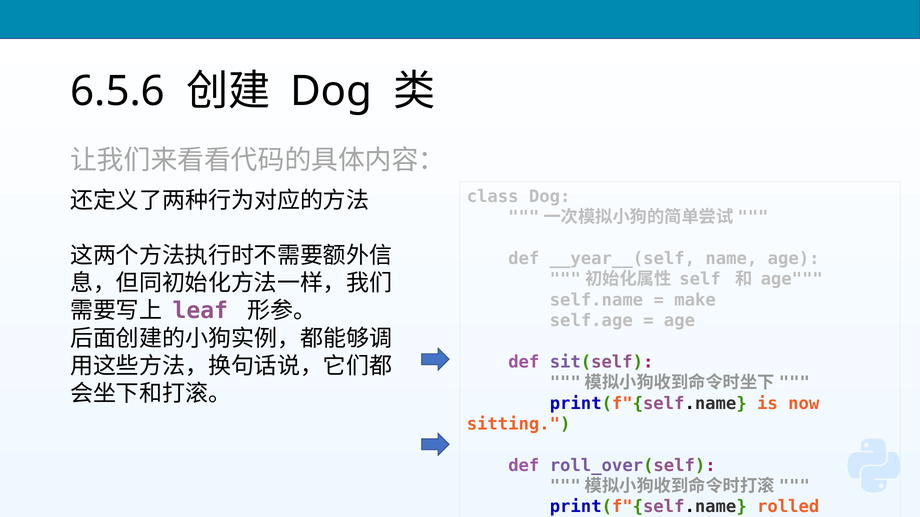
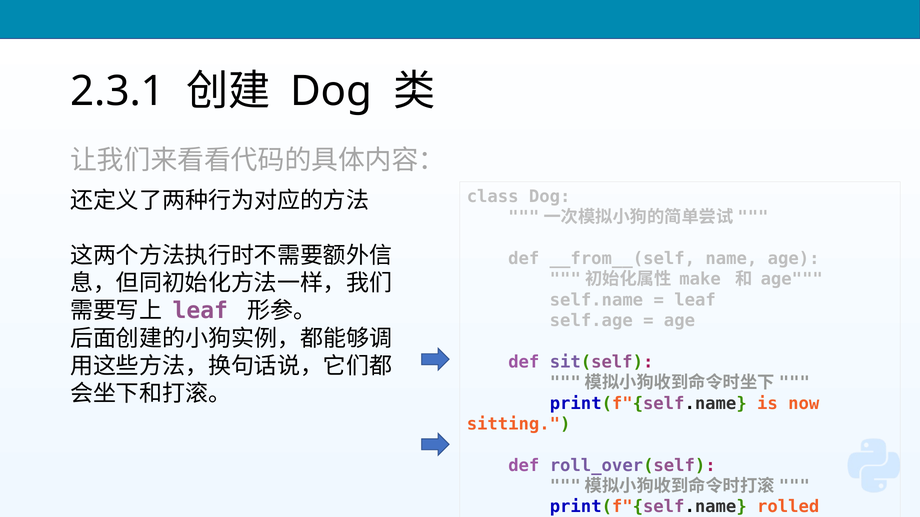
6.5.6: 6.5.6 -> 2.3.1
__year__(self: __year__(self -> __from__(self
self: self -> make
make at (695, 300): make -> leaf
